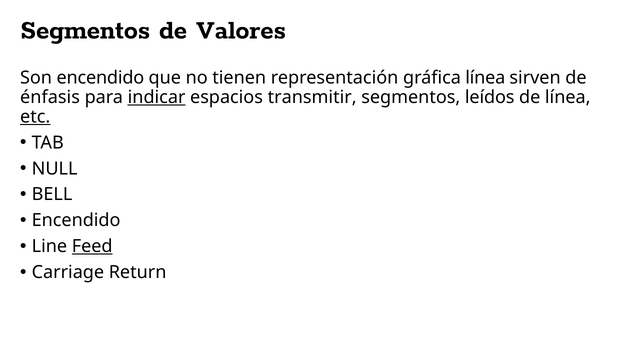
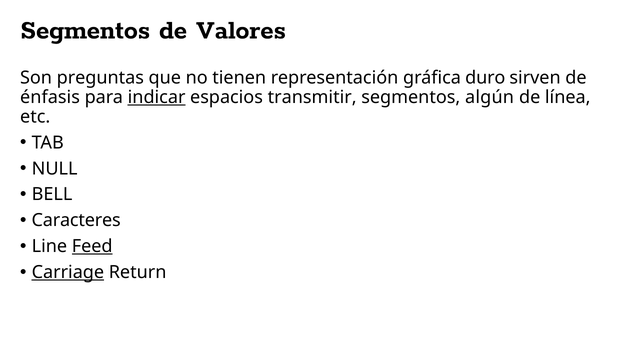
Son encendido: encendido -> preguntas
gráfica línea: línea -> duro
leídos: leídos -> algún
etc underline: present -> none
Encendido at (76, 221): Encendido -> Caracteres
Carriage underline: none -> present
